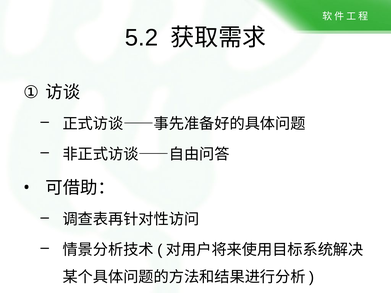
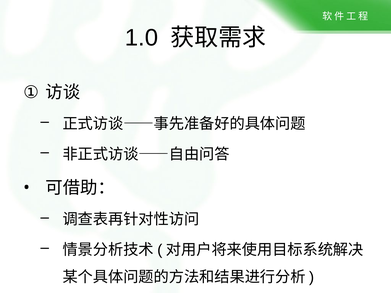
5.2: 5.2 -> 1.0
